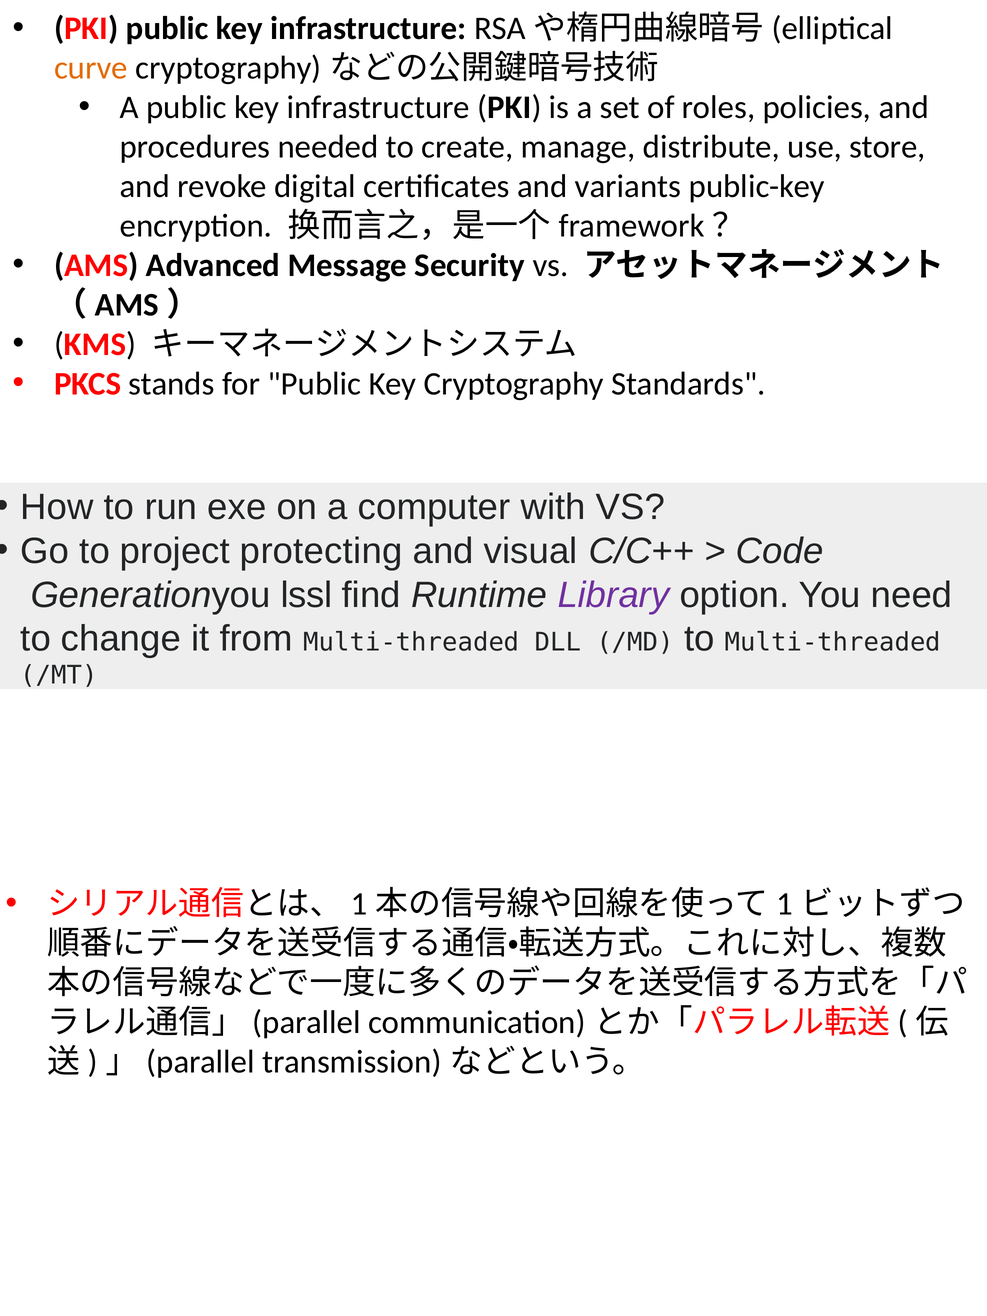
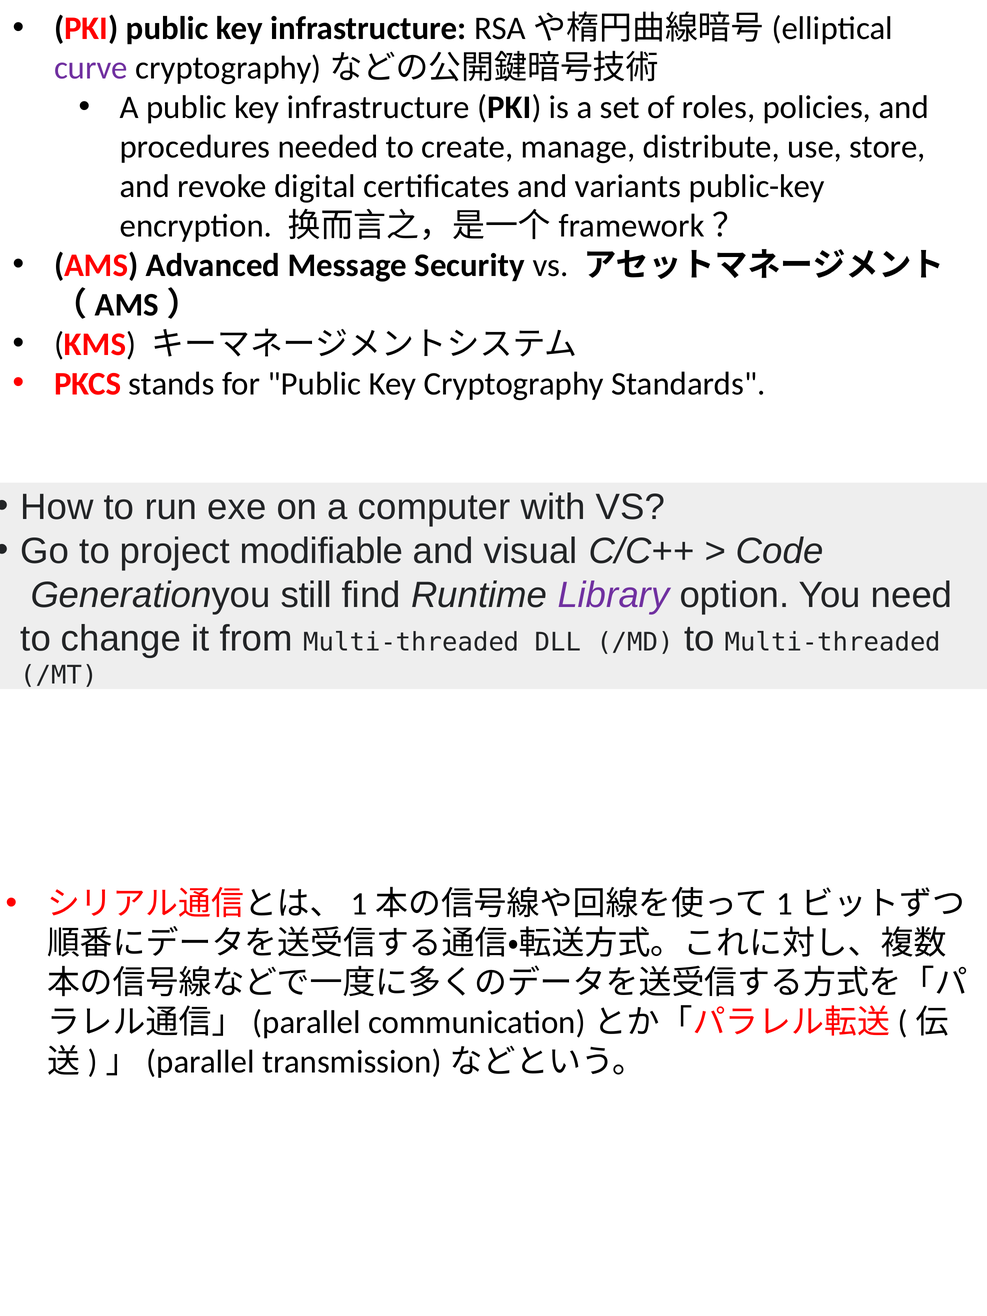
curve colour: orange -> purple
protecting: protecting -> modifiable
lssl: lssl -> still
